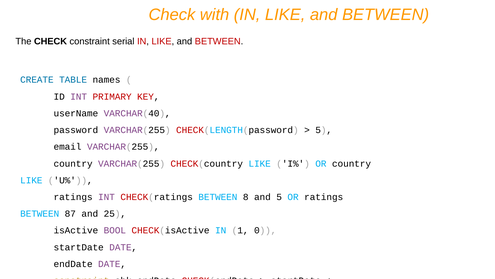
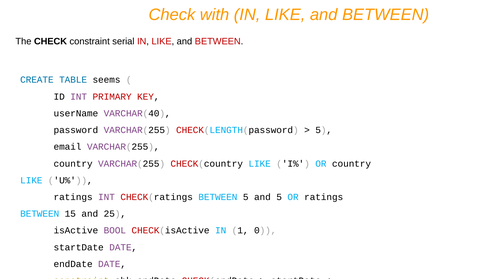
names: names -> seems
BETWEEN 8: 8 -> 5
87: 87 -> 15
